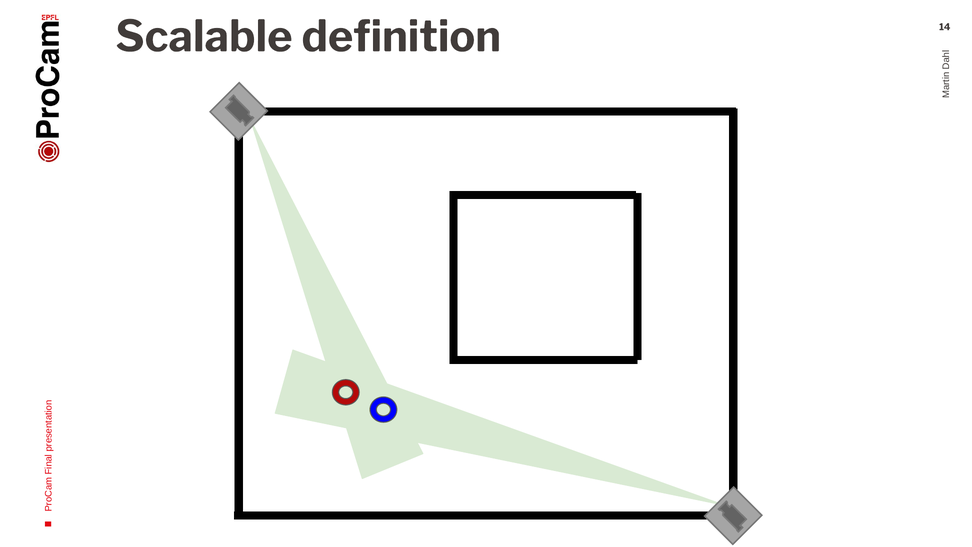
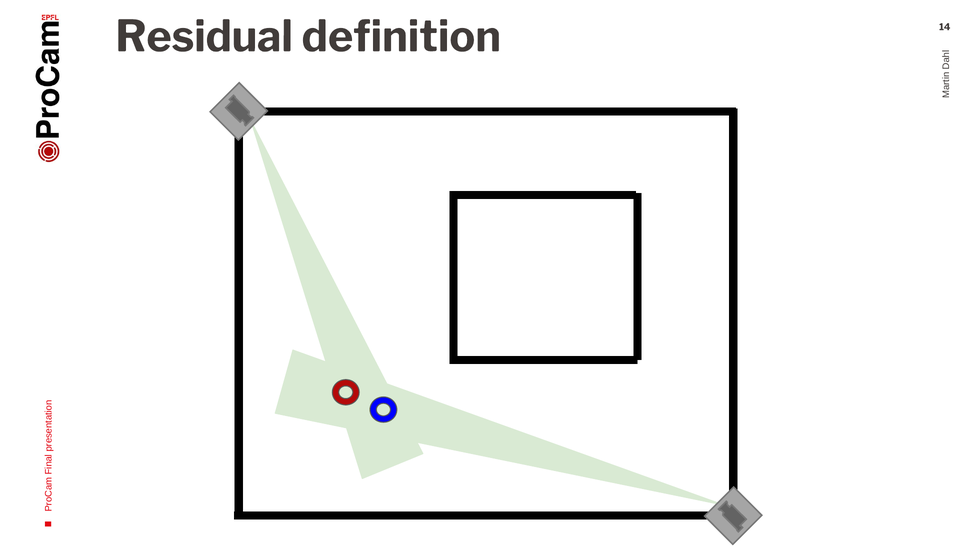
Scalable: Scalable -> Residual
